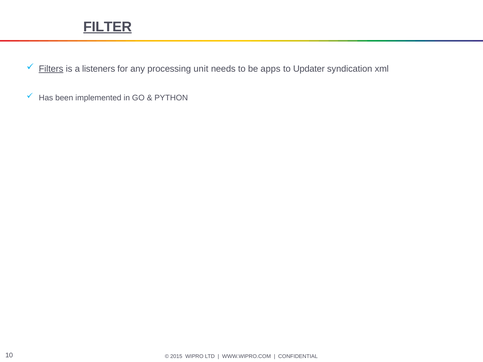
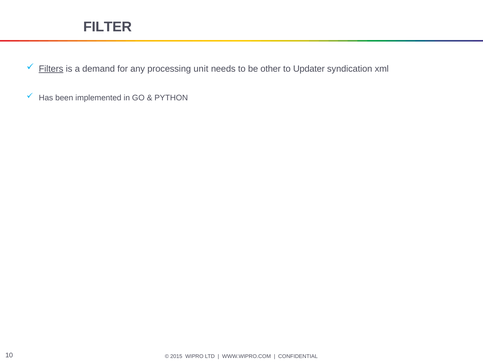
FILTER underline: present -> none
listeners: listeners -> demand
apps: apps -> other
